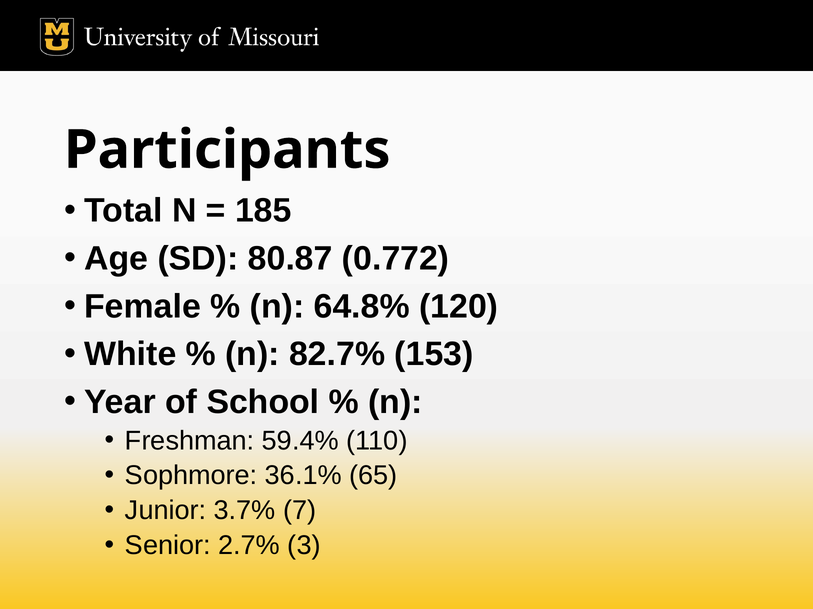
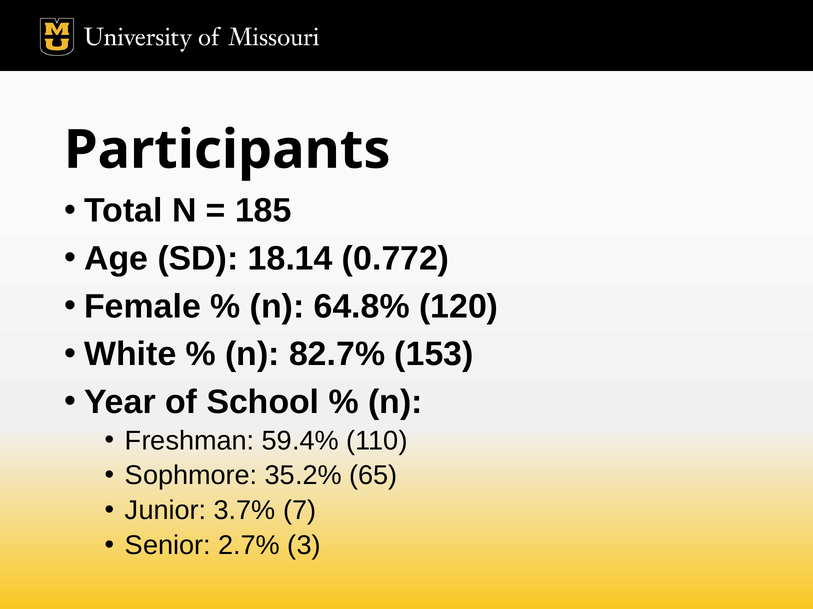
80.87: 80.87 -> 18.14
36.1%: 36.1% -> 35.2%
